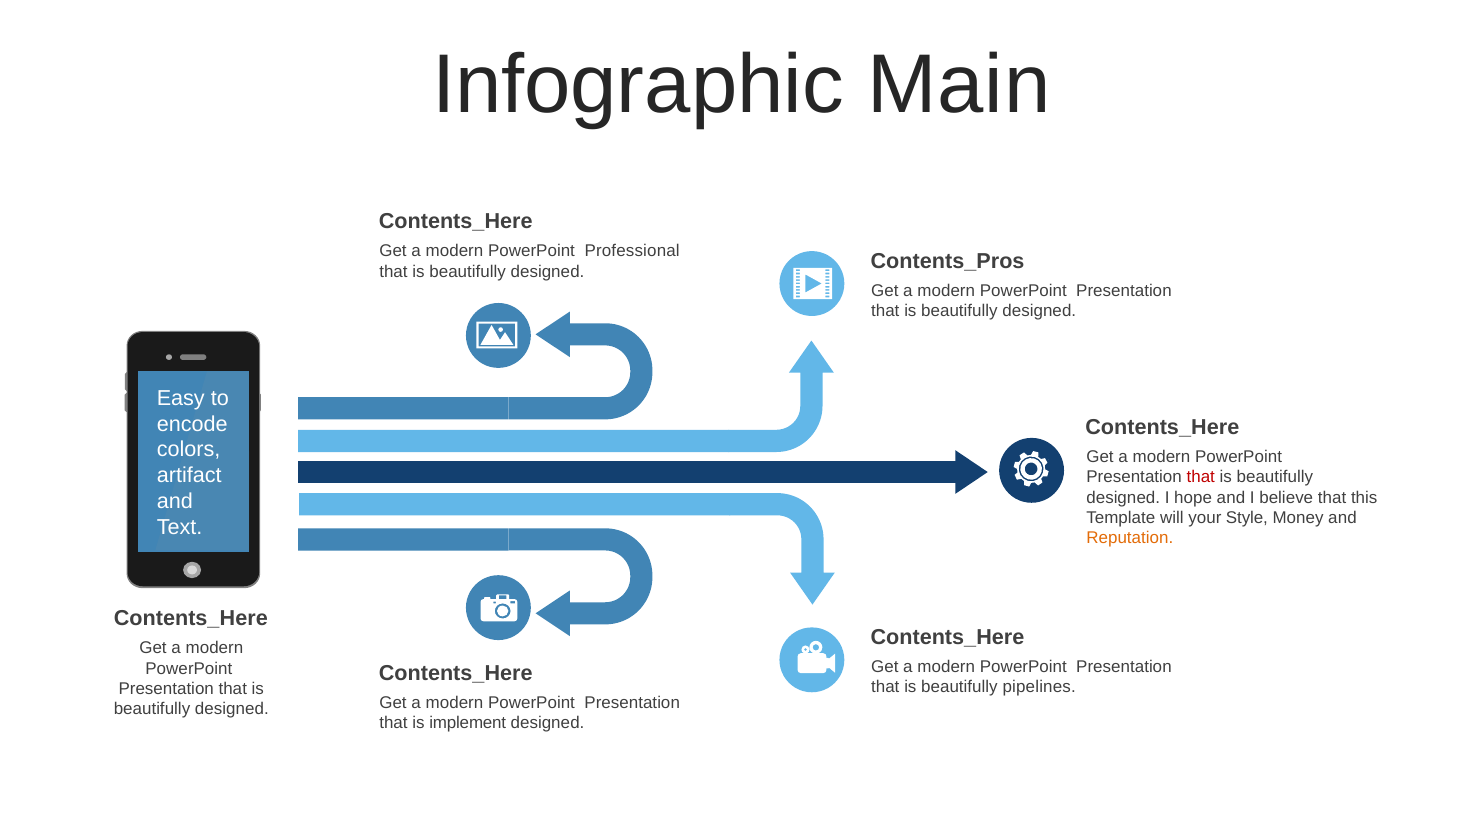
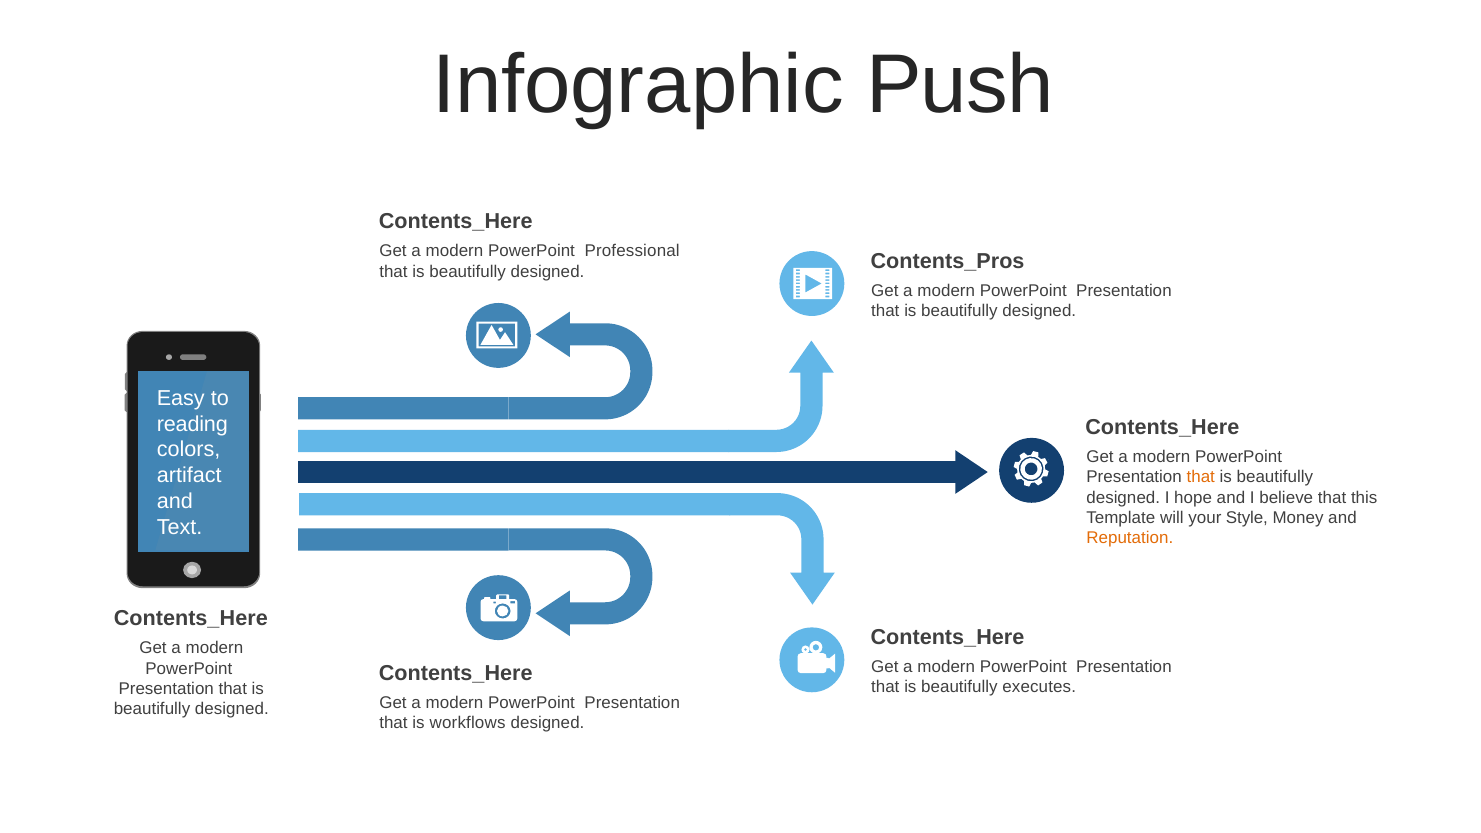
Main: Main -> Push
encode: encode -> reading
that at (1201, 477) colour: red -> orange
pipelines: pipelines -> executes
implement: implement -> workflows
